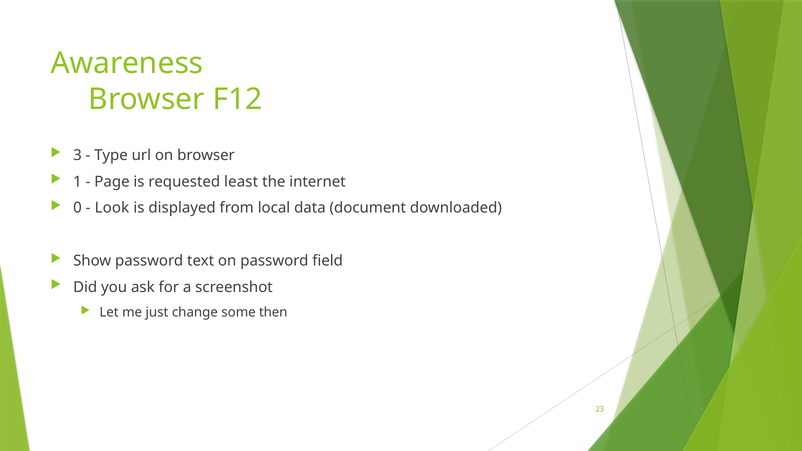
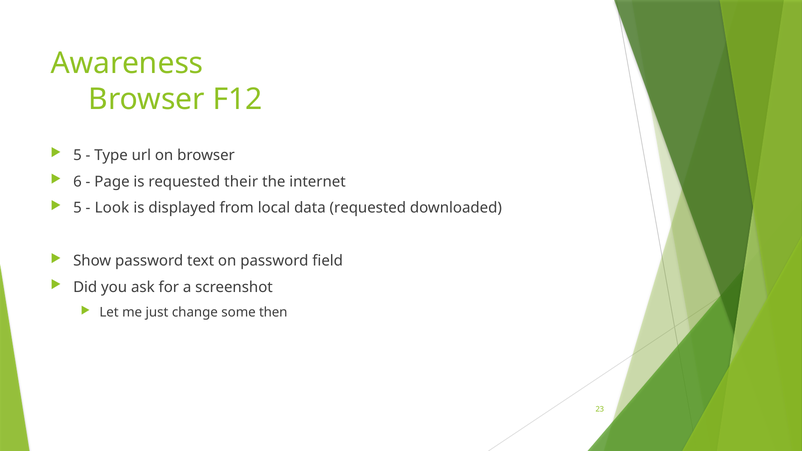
3 at (77, 155): 3 -> 5
1: 1 -> 6
least: least -> their
0 at (77, 208): 0 -> 5
data document: document -> requested
